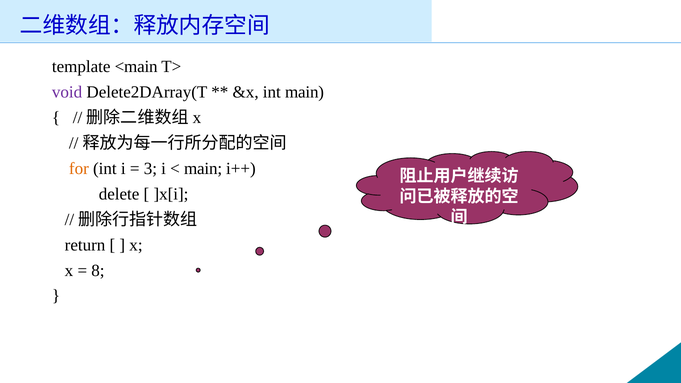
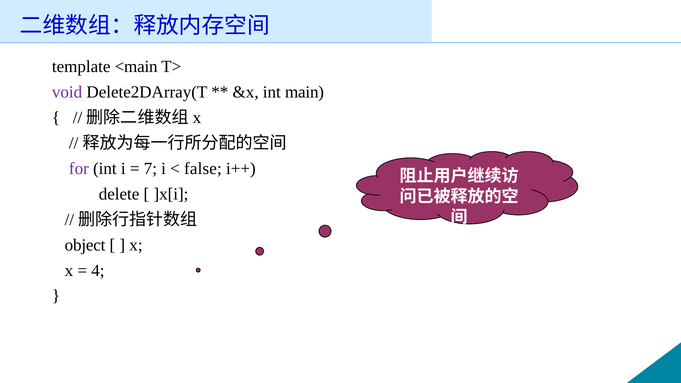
for colour: orange -> purple
3: 3 -> 7
main at (203, 169): main -> false
return: return -> object
8: 8 -> 4
